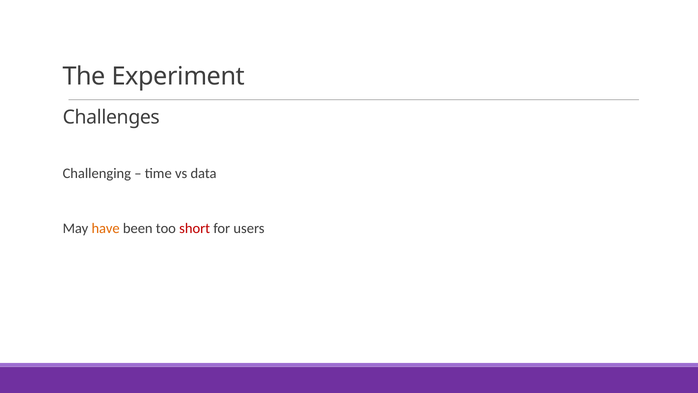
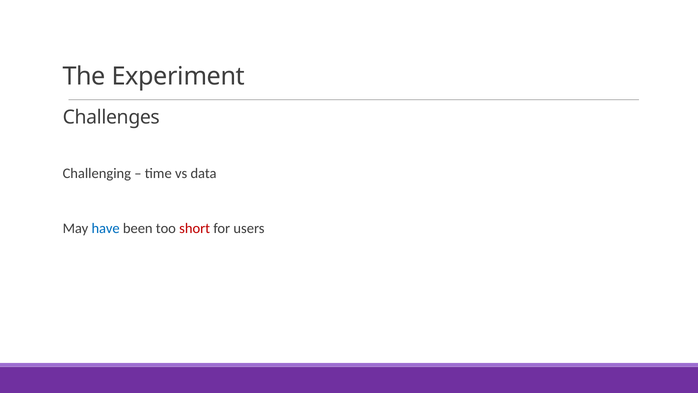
have colour: orange -> blue
